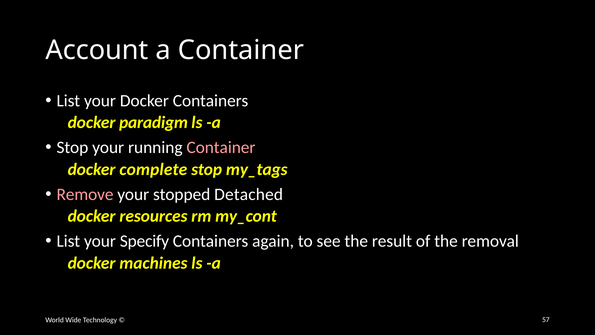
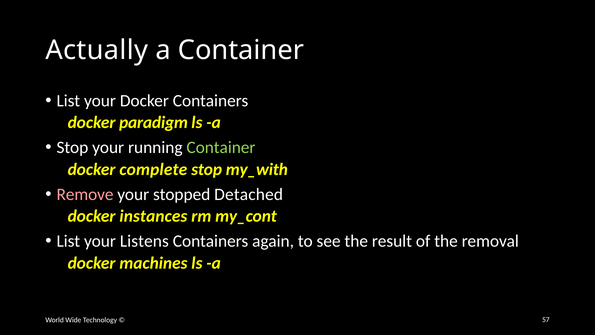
Account: Account -> Actually
Container at (221, 147) colour: pink -> light green
my_tags: my_tags -> my_with
resources: resources -> instances
Specify: Specify -> Listens
